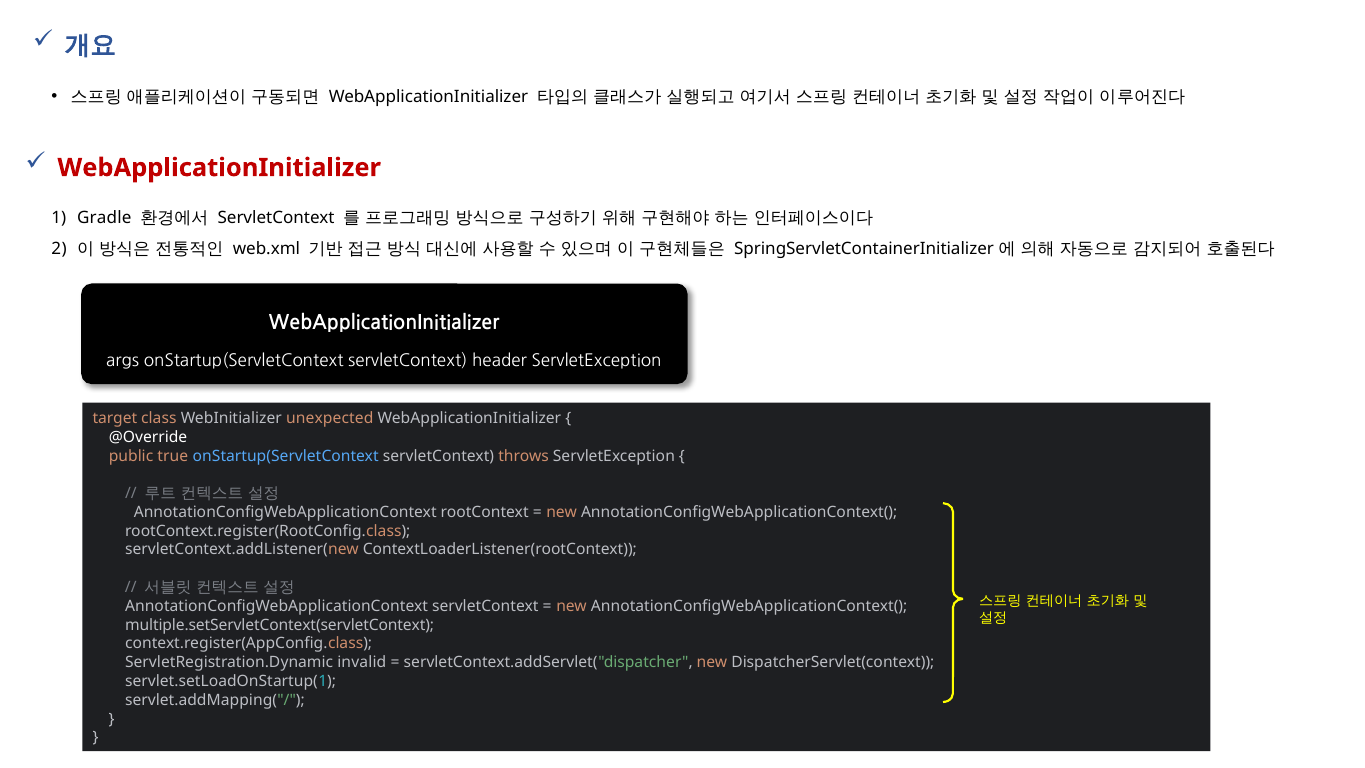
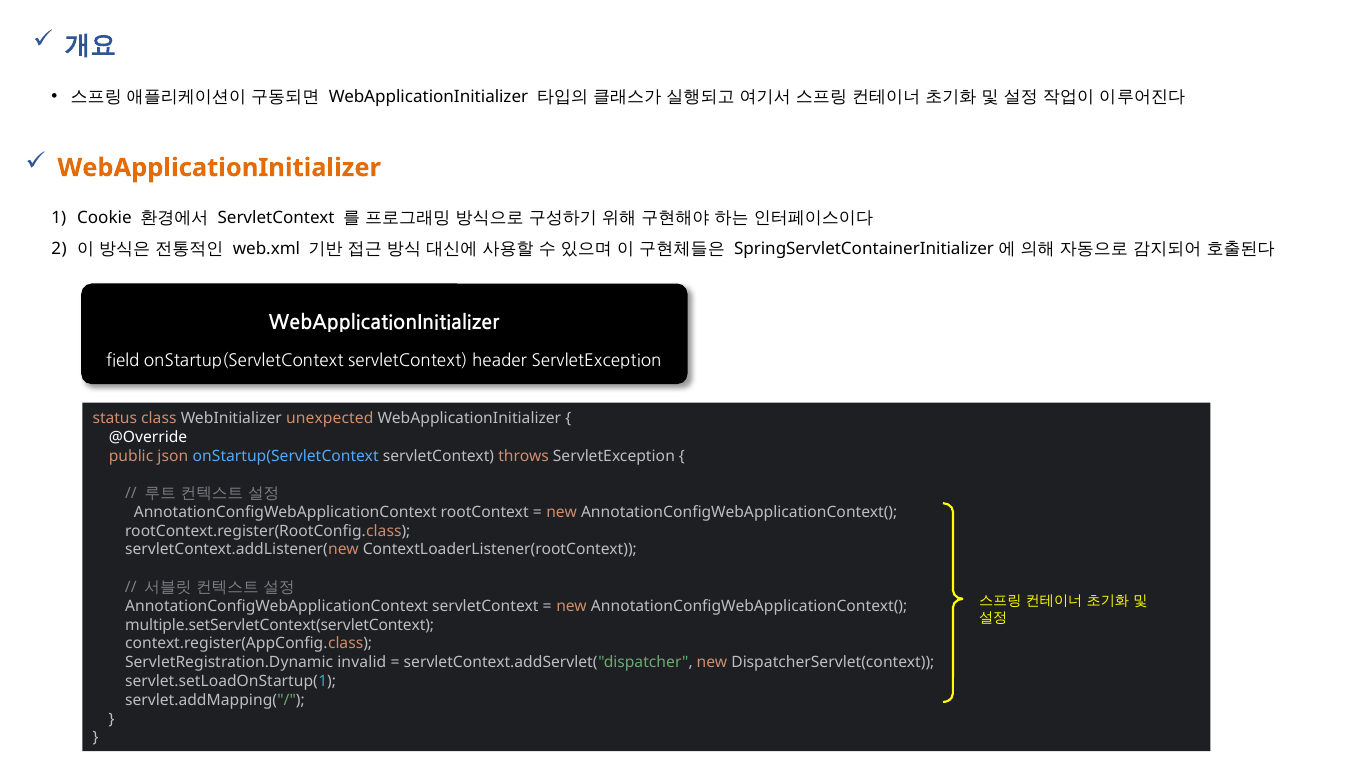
WebApplicationInitializer at (219, 168) colour: red -> orange
Gradle: Gradle -> Cookie
args: args -> field
target: target -> status
true: true -> json
